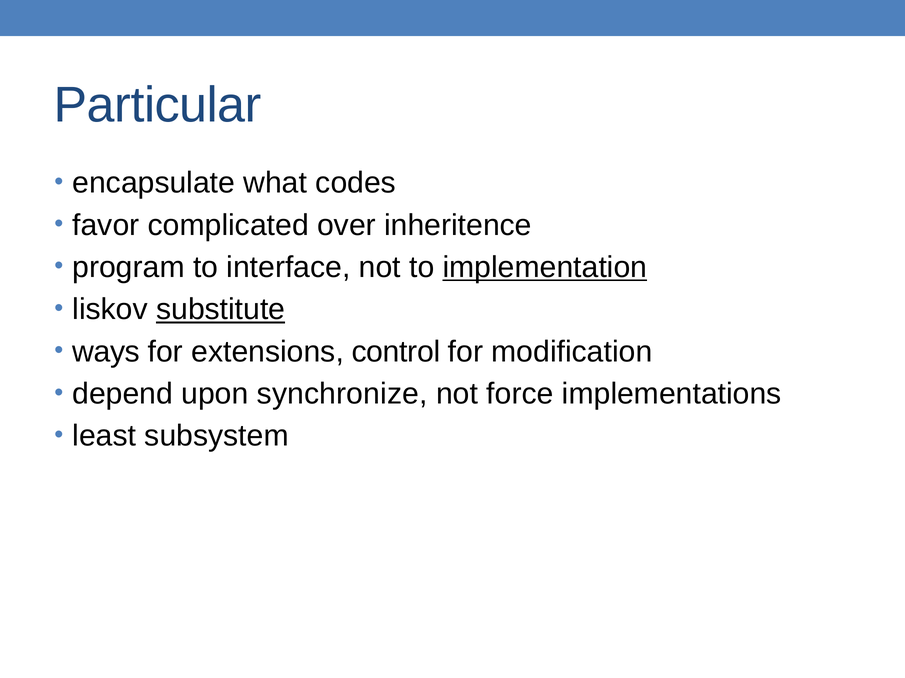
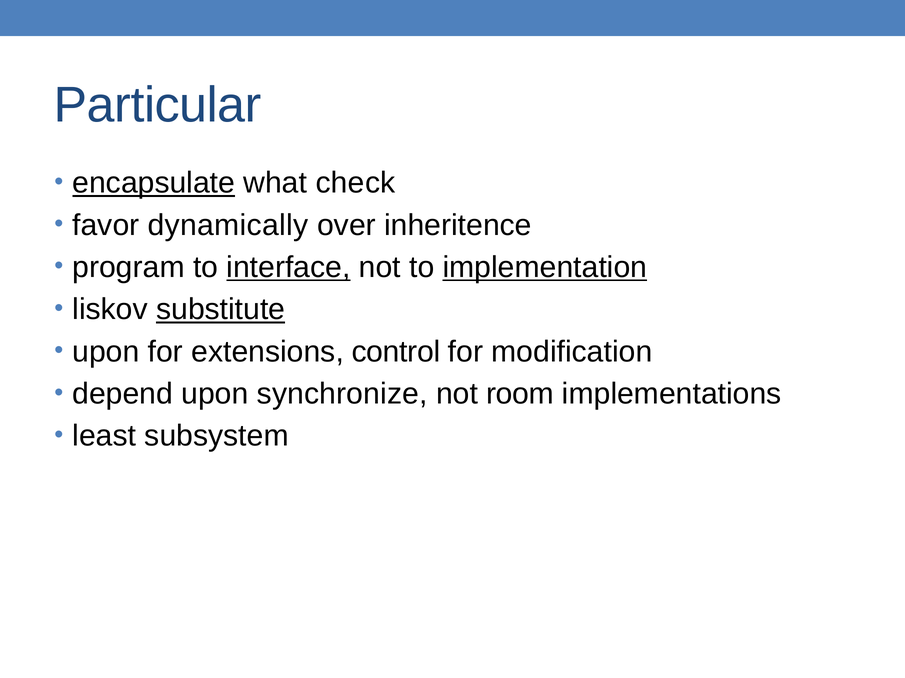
encapsulate underline: none -> present
codes: codes -> check
complicated: complicated -> dynamically
interface underline: none -> present
ways at (106, 352): ways -> upon
force: force -> room
